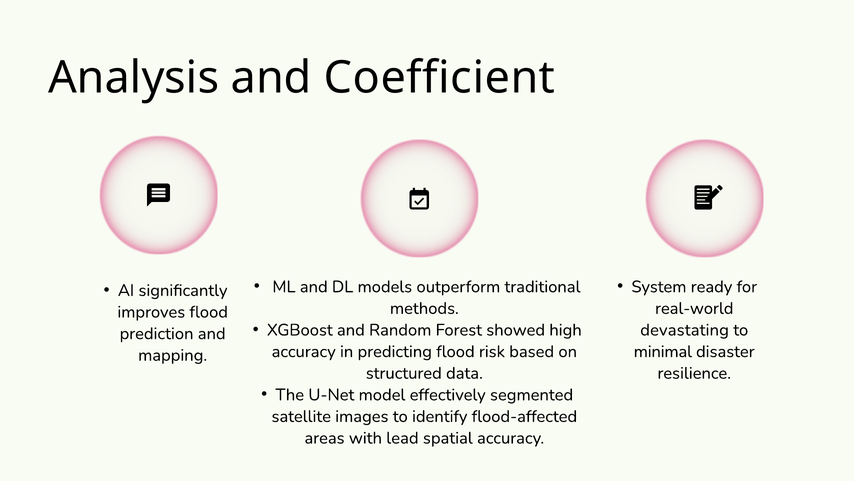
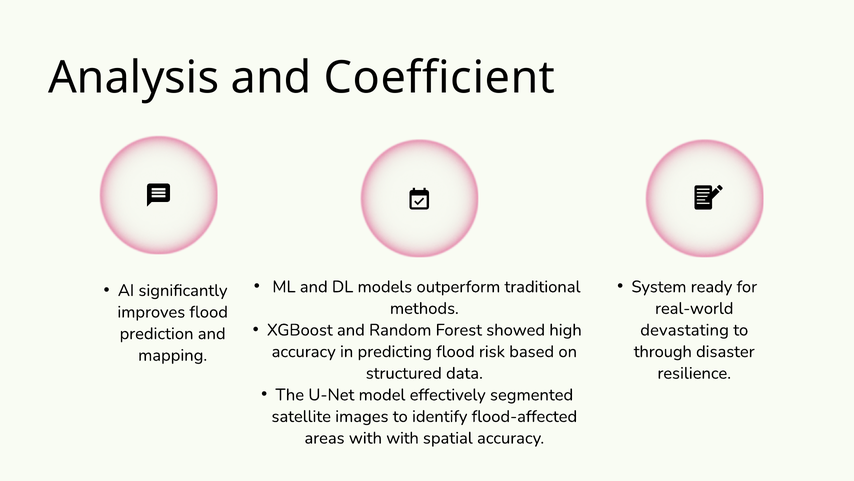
minimal: minimal -> through
with lead: lead -> with
